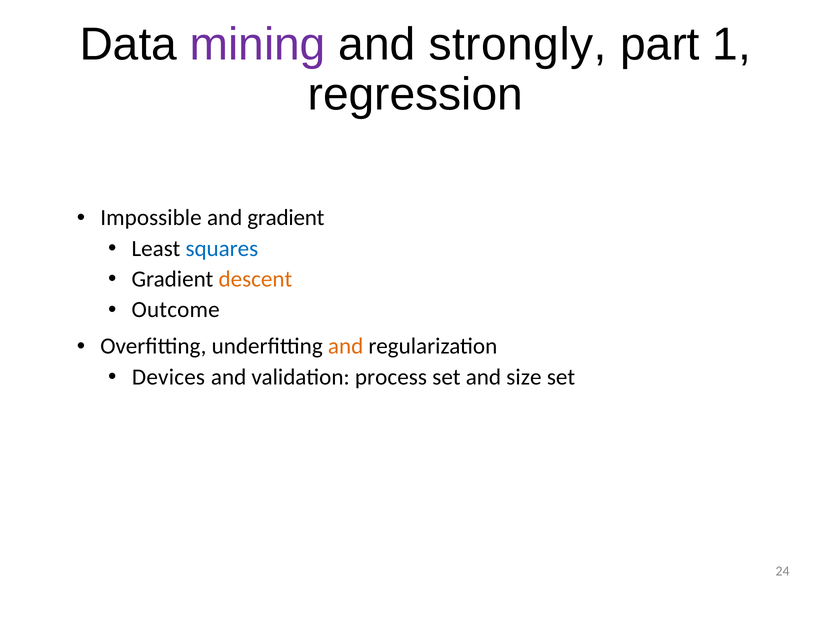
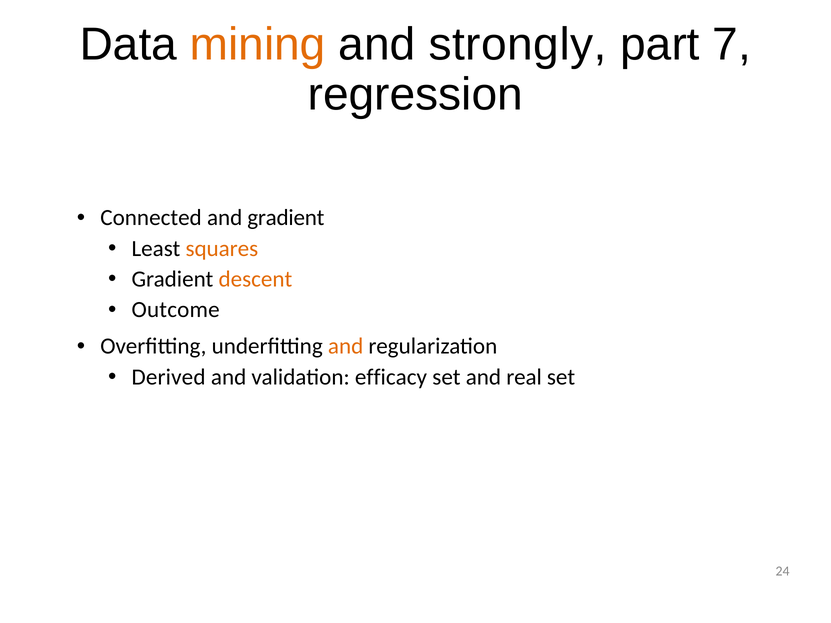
mining colour: purple -> orange
1: 1 -> 7
Impossible: Impossible -> Connected
squares colour: blue -> orange
Devices: Devices -> Derived
process: process -> efficacy
size: size -> real
